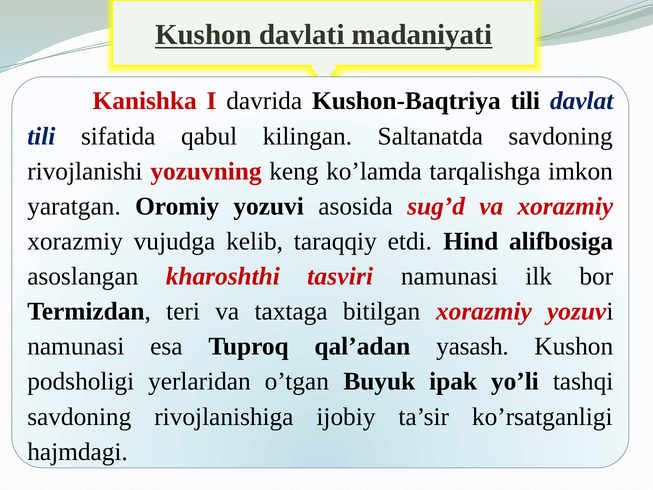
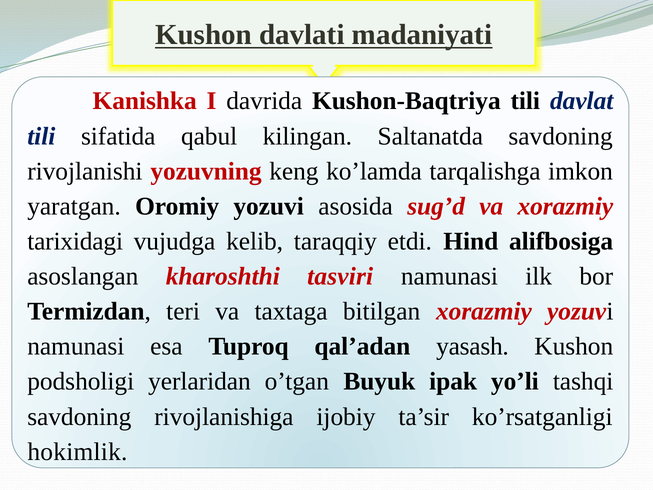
xorazmiy at (75, 241): xorazmiy -> tarixidagi
hajmdagi: hajmdagi -> hokimlik
